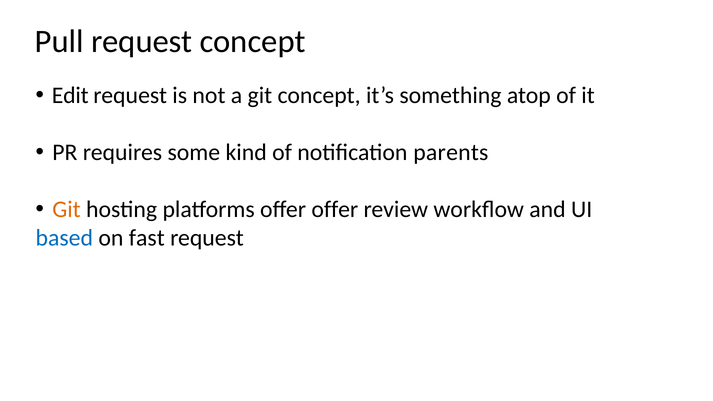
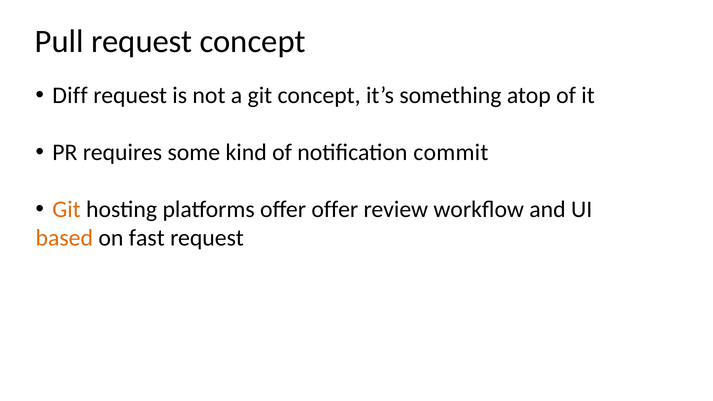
Edit: Edit -> Diff
parents: parents -> commit
based colour: blue -> orange
